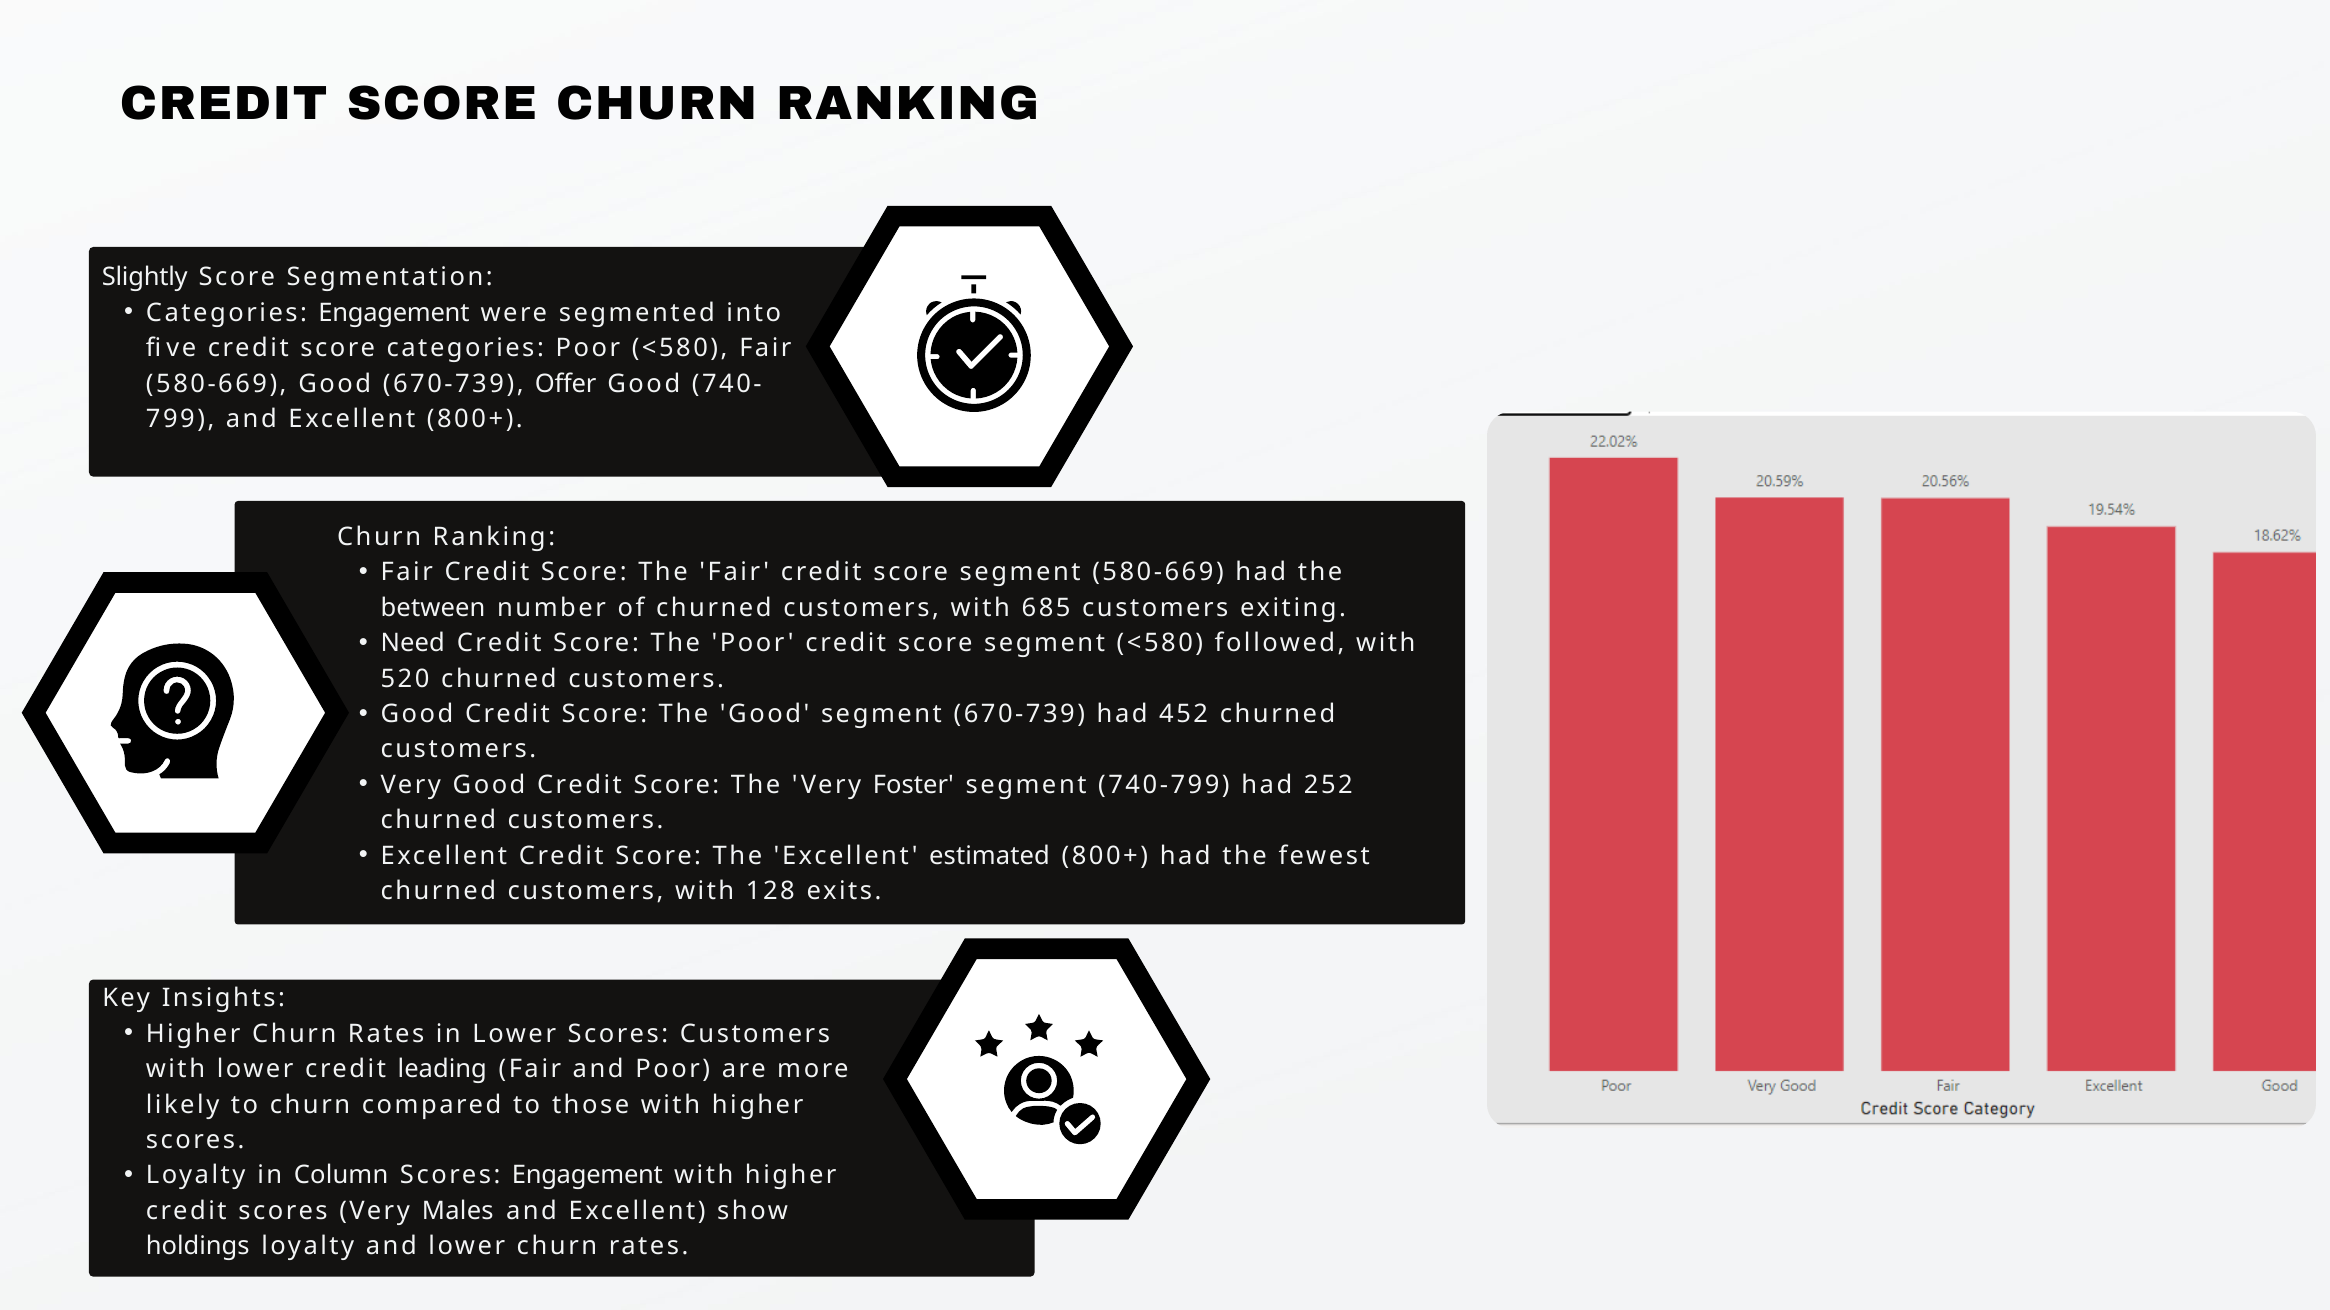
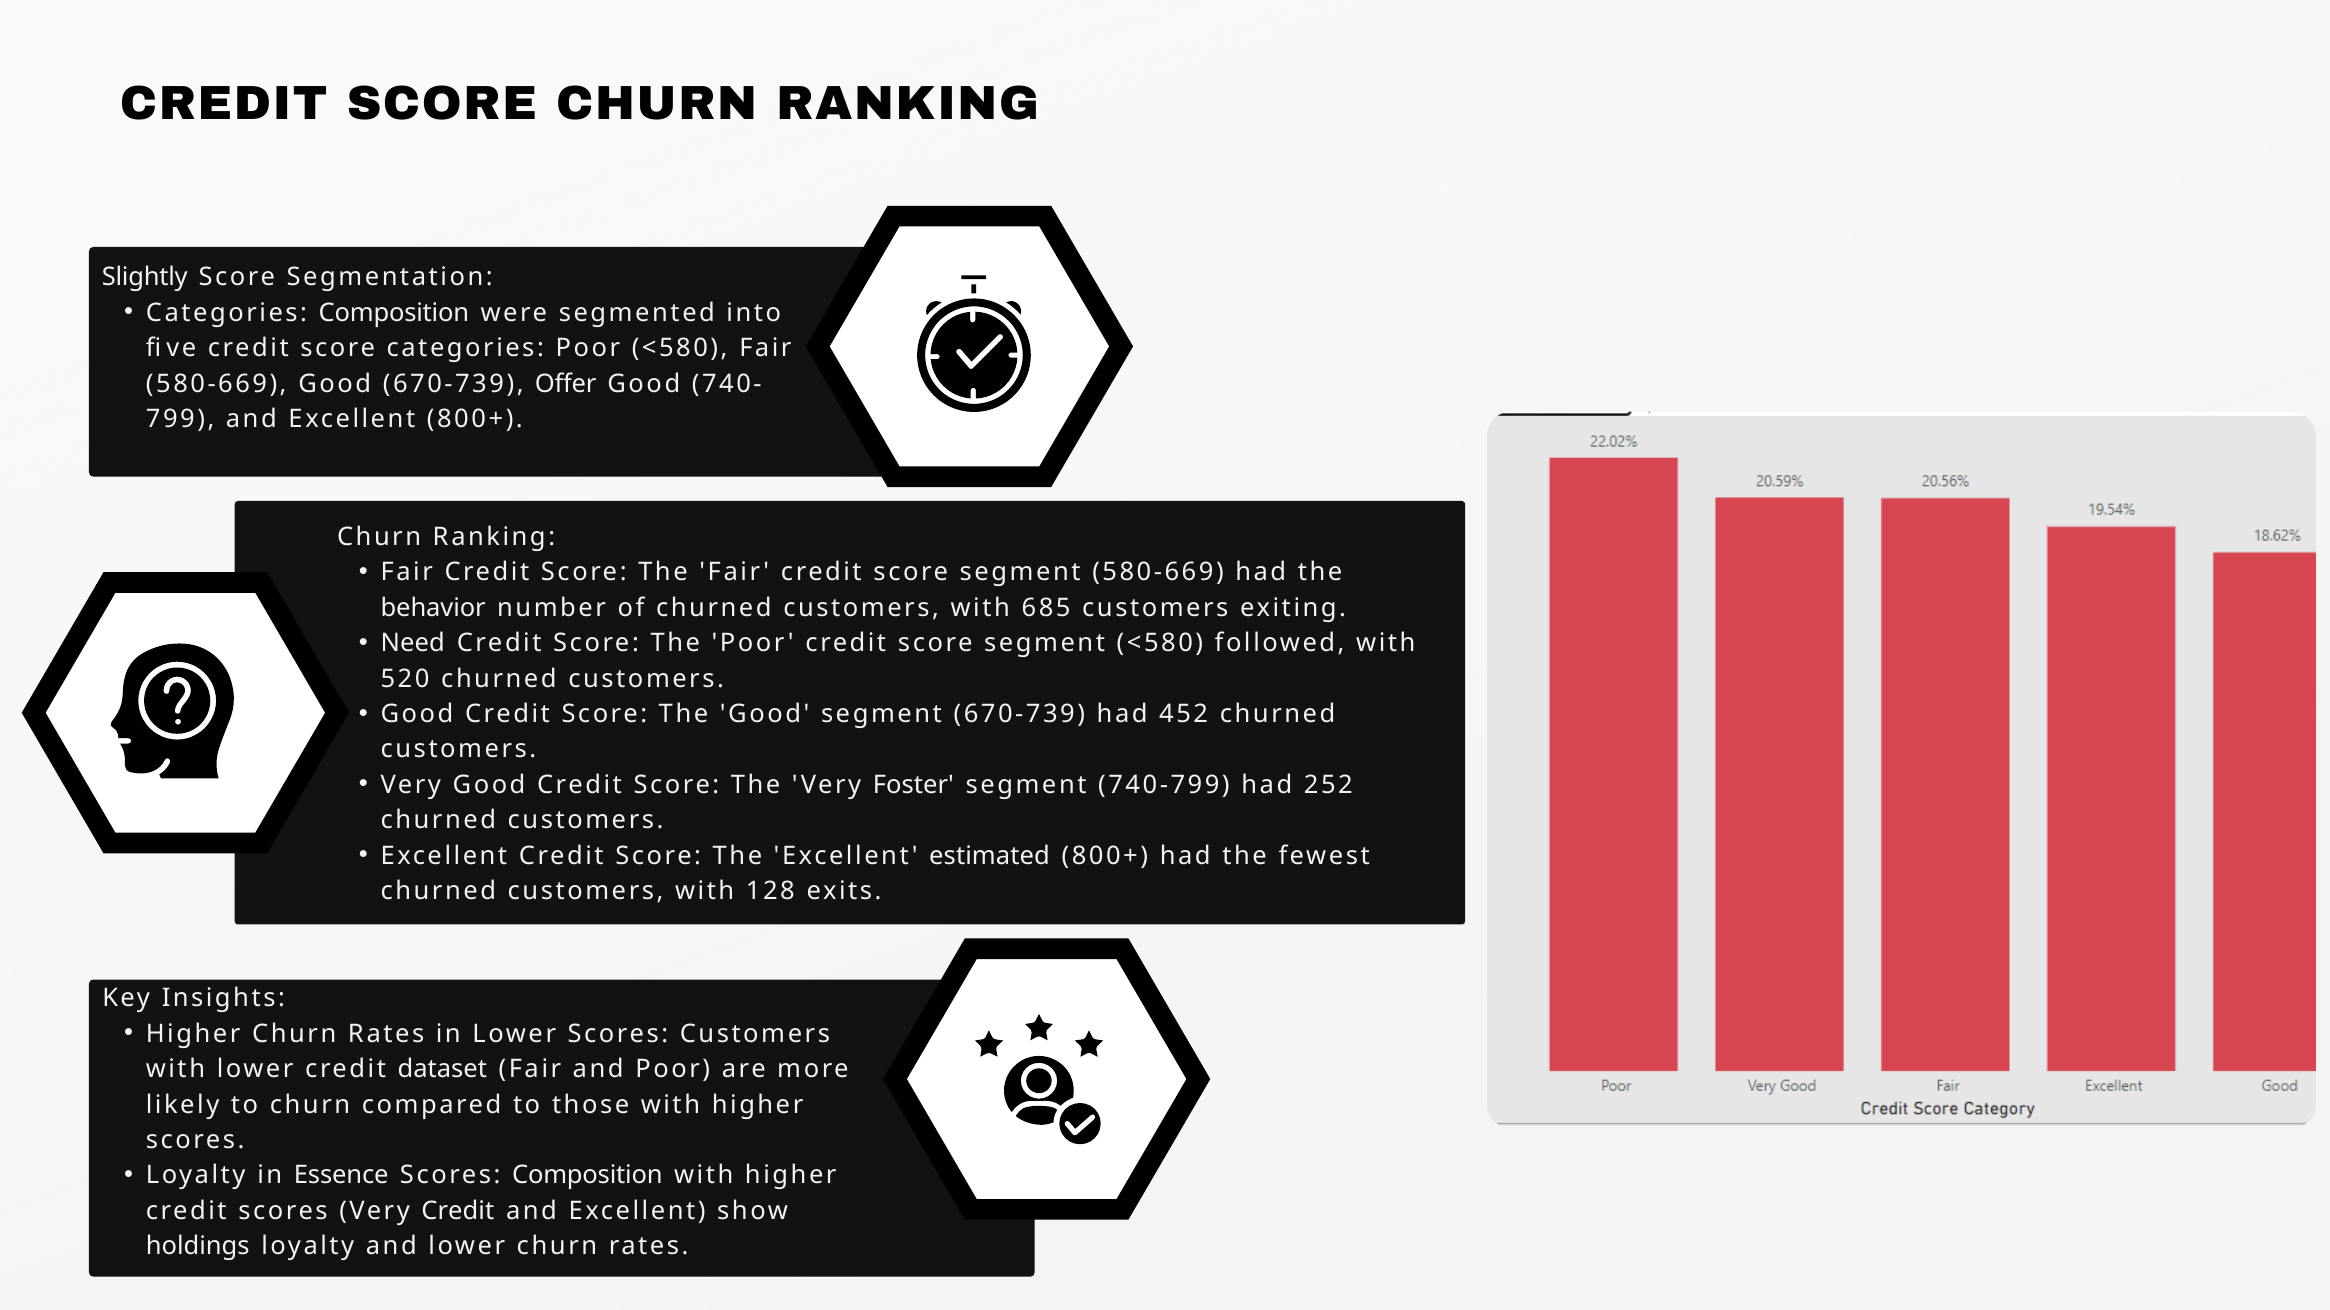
Categories Engagement: Engagement -> Composition
between: between -> behavior
leading: leading -> dataset
Column: Column -> Essence
Scores Engagement: Engagement -> Composition
Very Males: Males -> Credit
